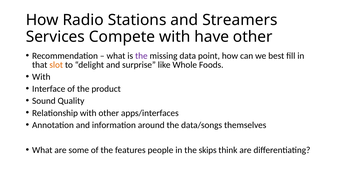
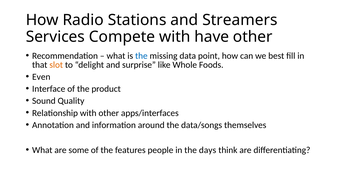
the at (141, 56) colour: purple -> blue
With at (41, 77): With -> Even
skips: skips -> days
